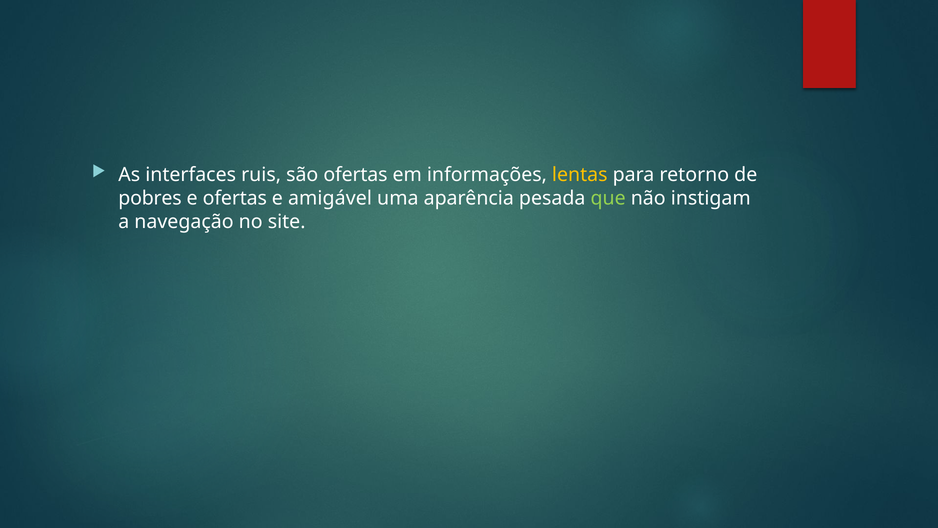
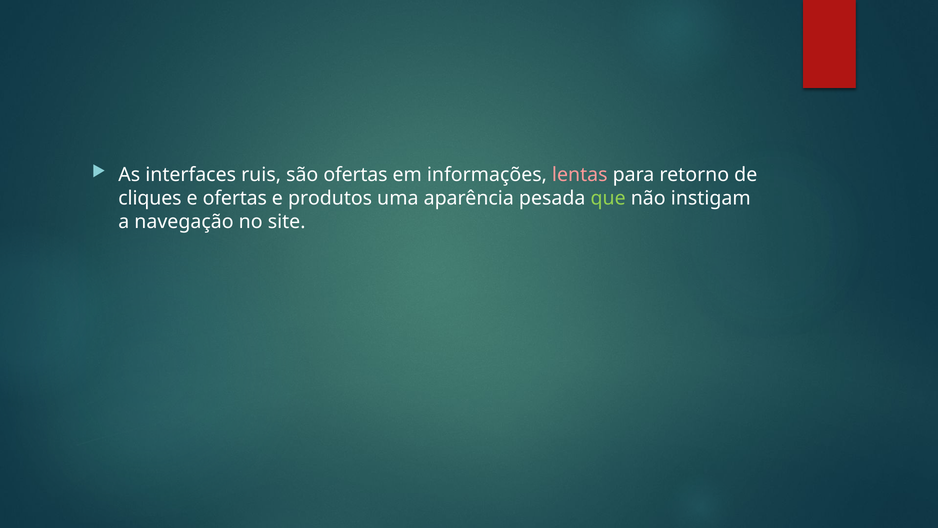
lentas colour: yellow -> pink
pobres: pobres -> cliques
amigável: amigável -> produtos
